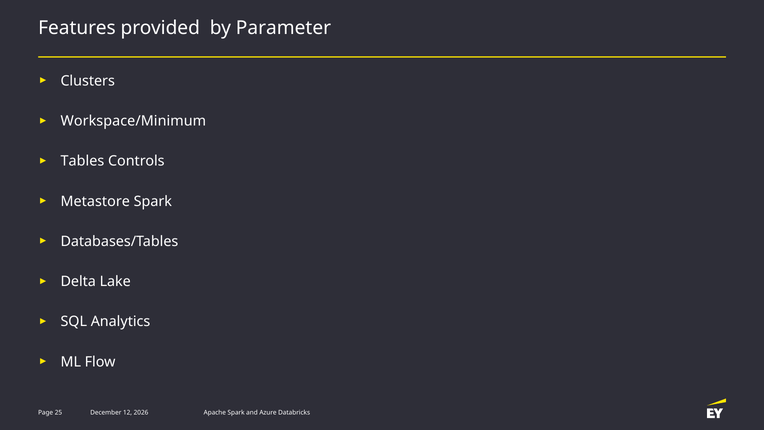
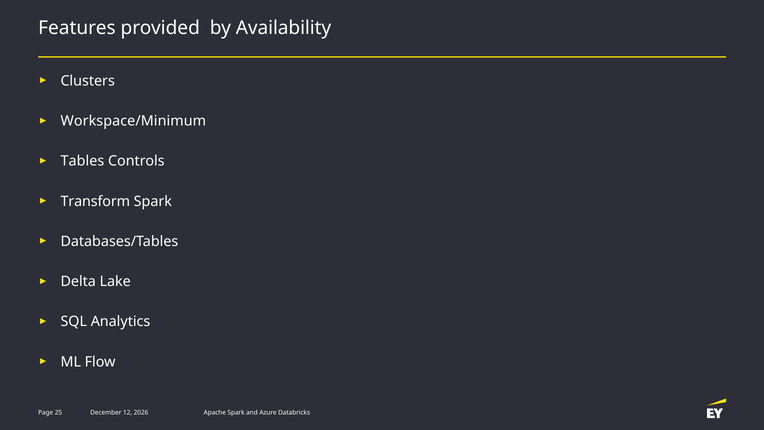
Parameter: Parameter -> Availability
Metastore: Metastore -> Transform
